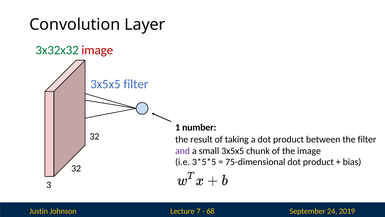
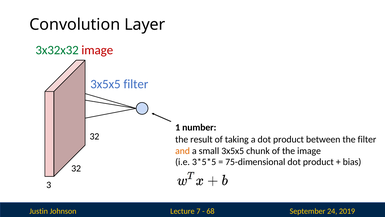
and colour: purple -> orange
